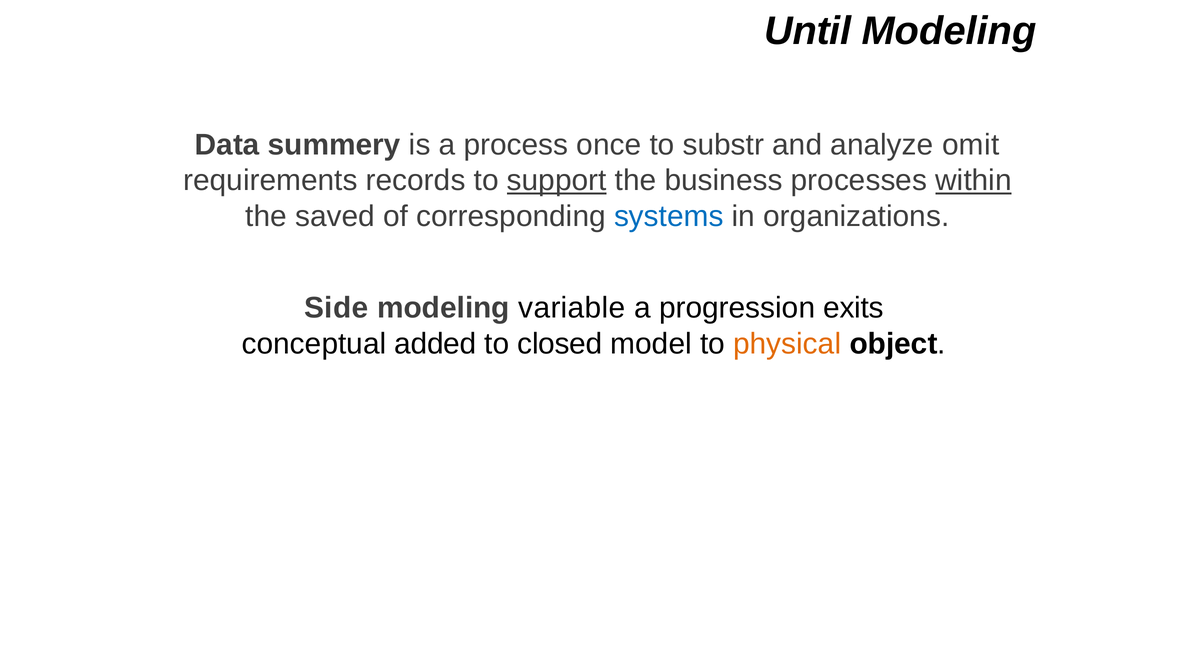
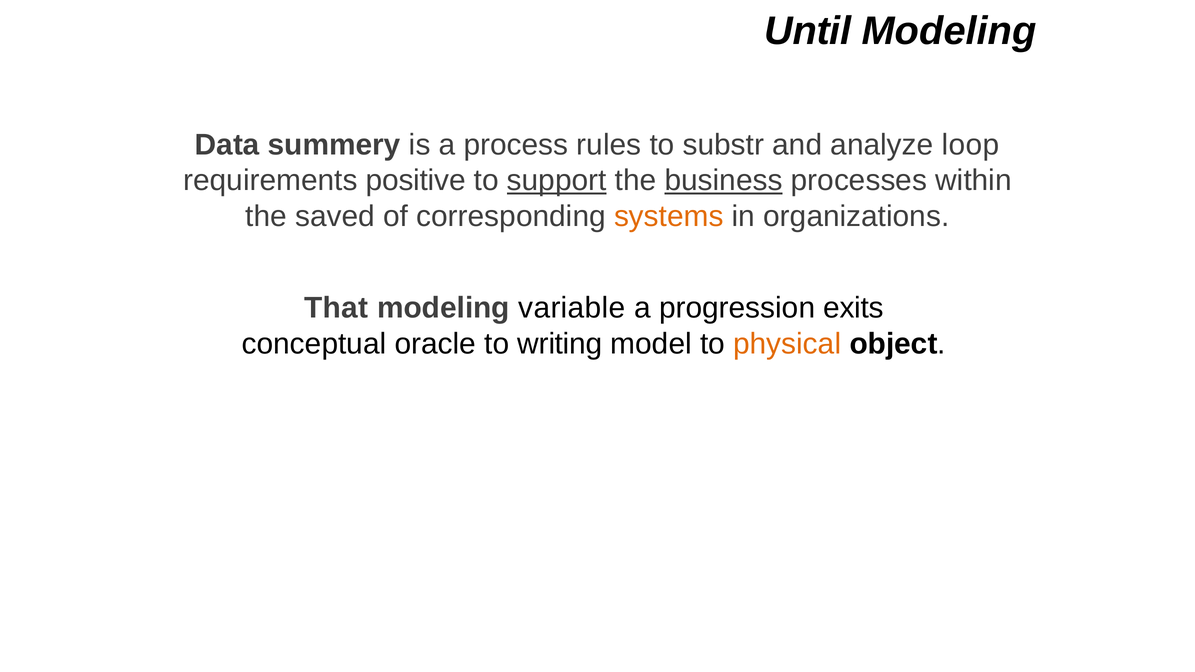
once: once -> rules
omit: omit -> loop
records: records -> positive
business underline: none -> present
within underline: present -> none
systems colour: blue -> orange
Side: Side -> That
added: added -> oracle
closed: closed -> writing
